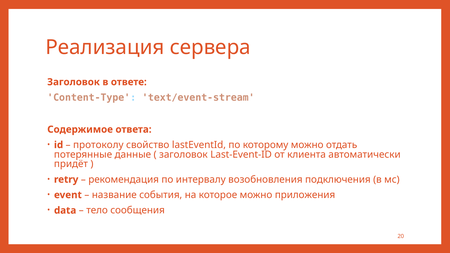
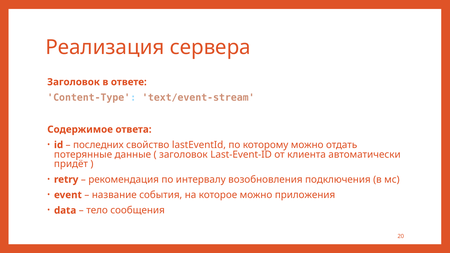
протоколу: протоколу -> последних
